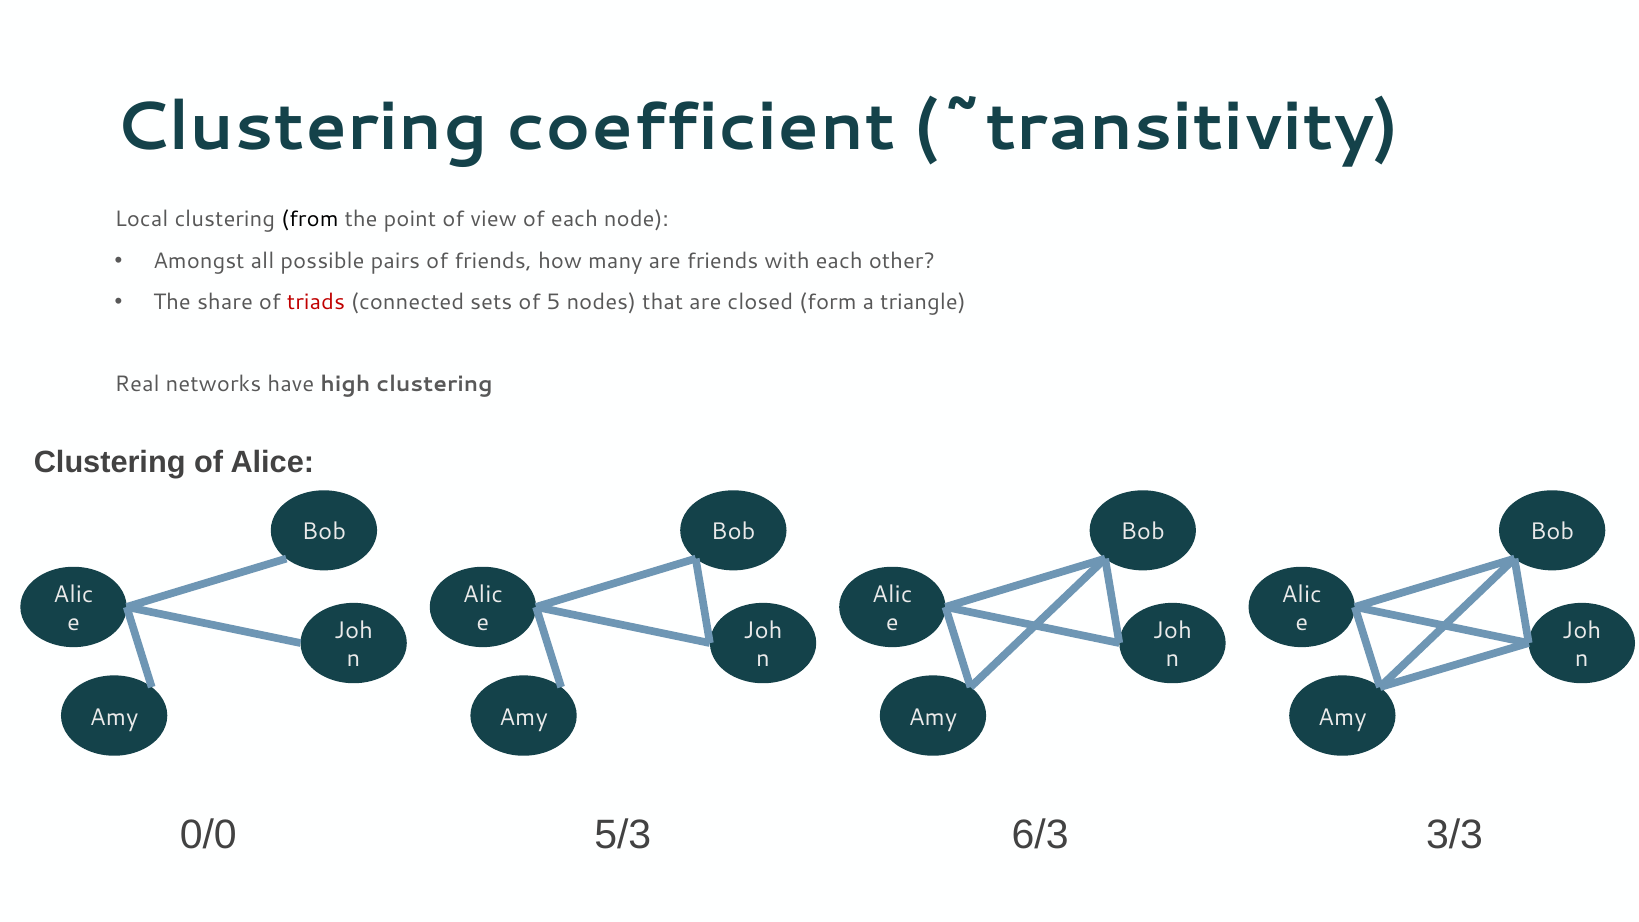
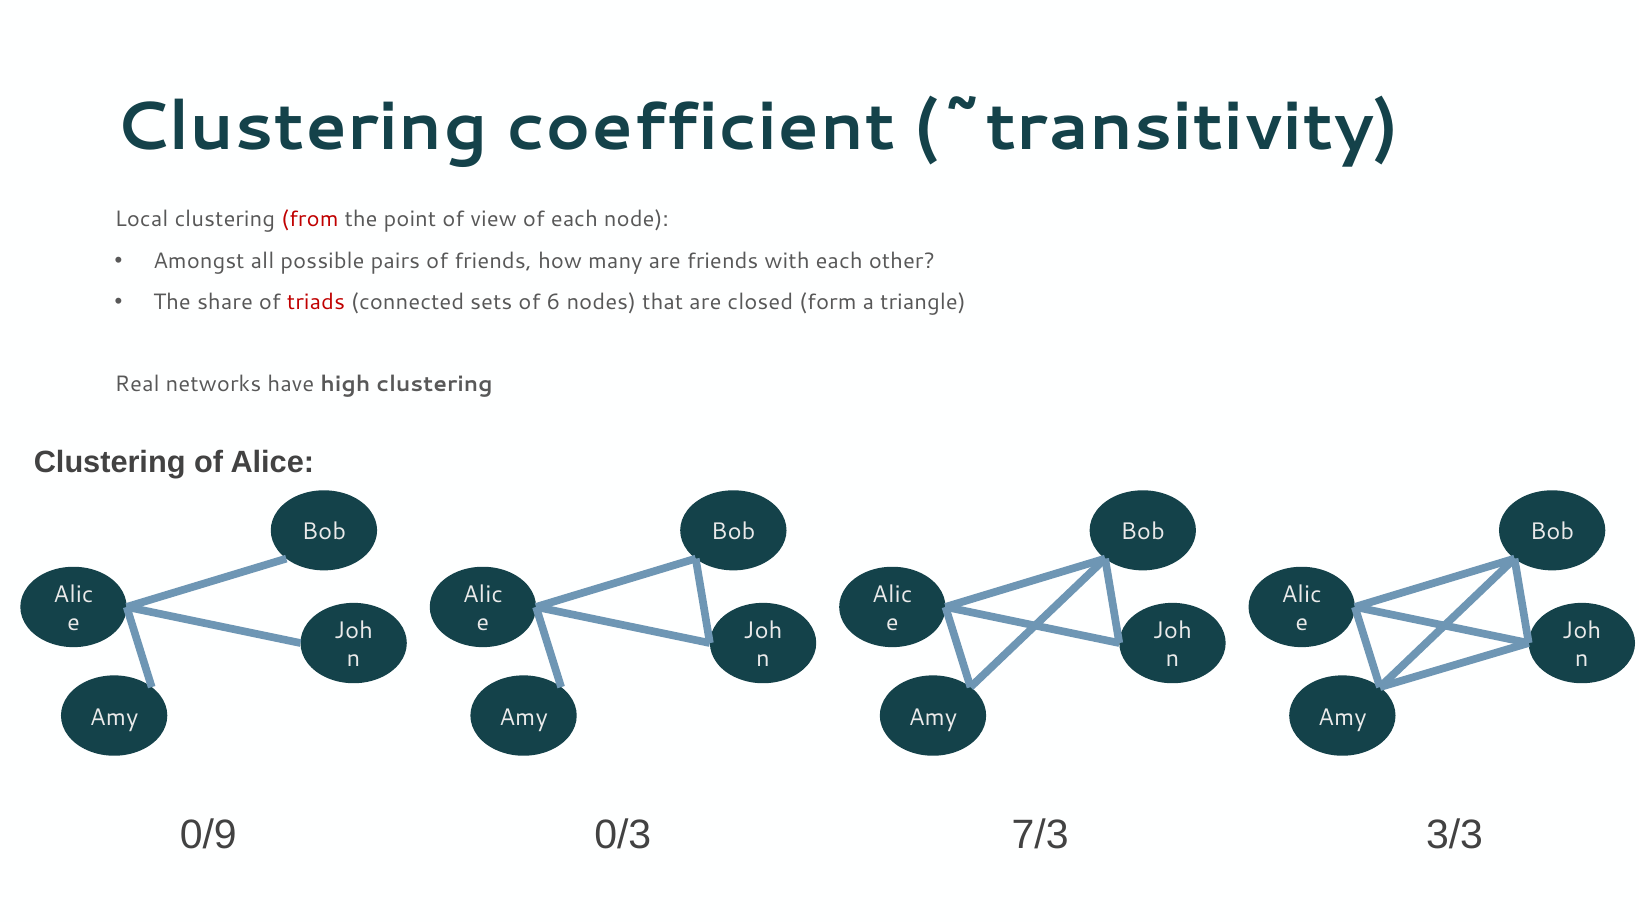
from colour: black -> red
5: 5 -> 6
0/0: 0/0 -> 0/9
5/3: 5/3 -> 0/3
6/3: 6/3 -> 7/3
